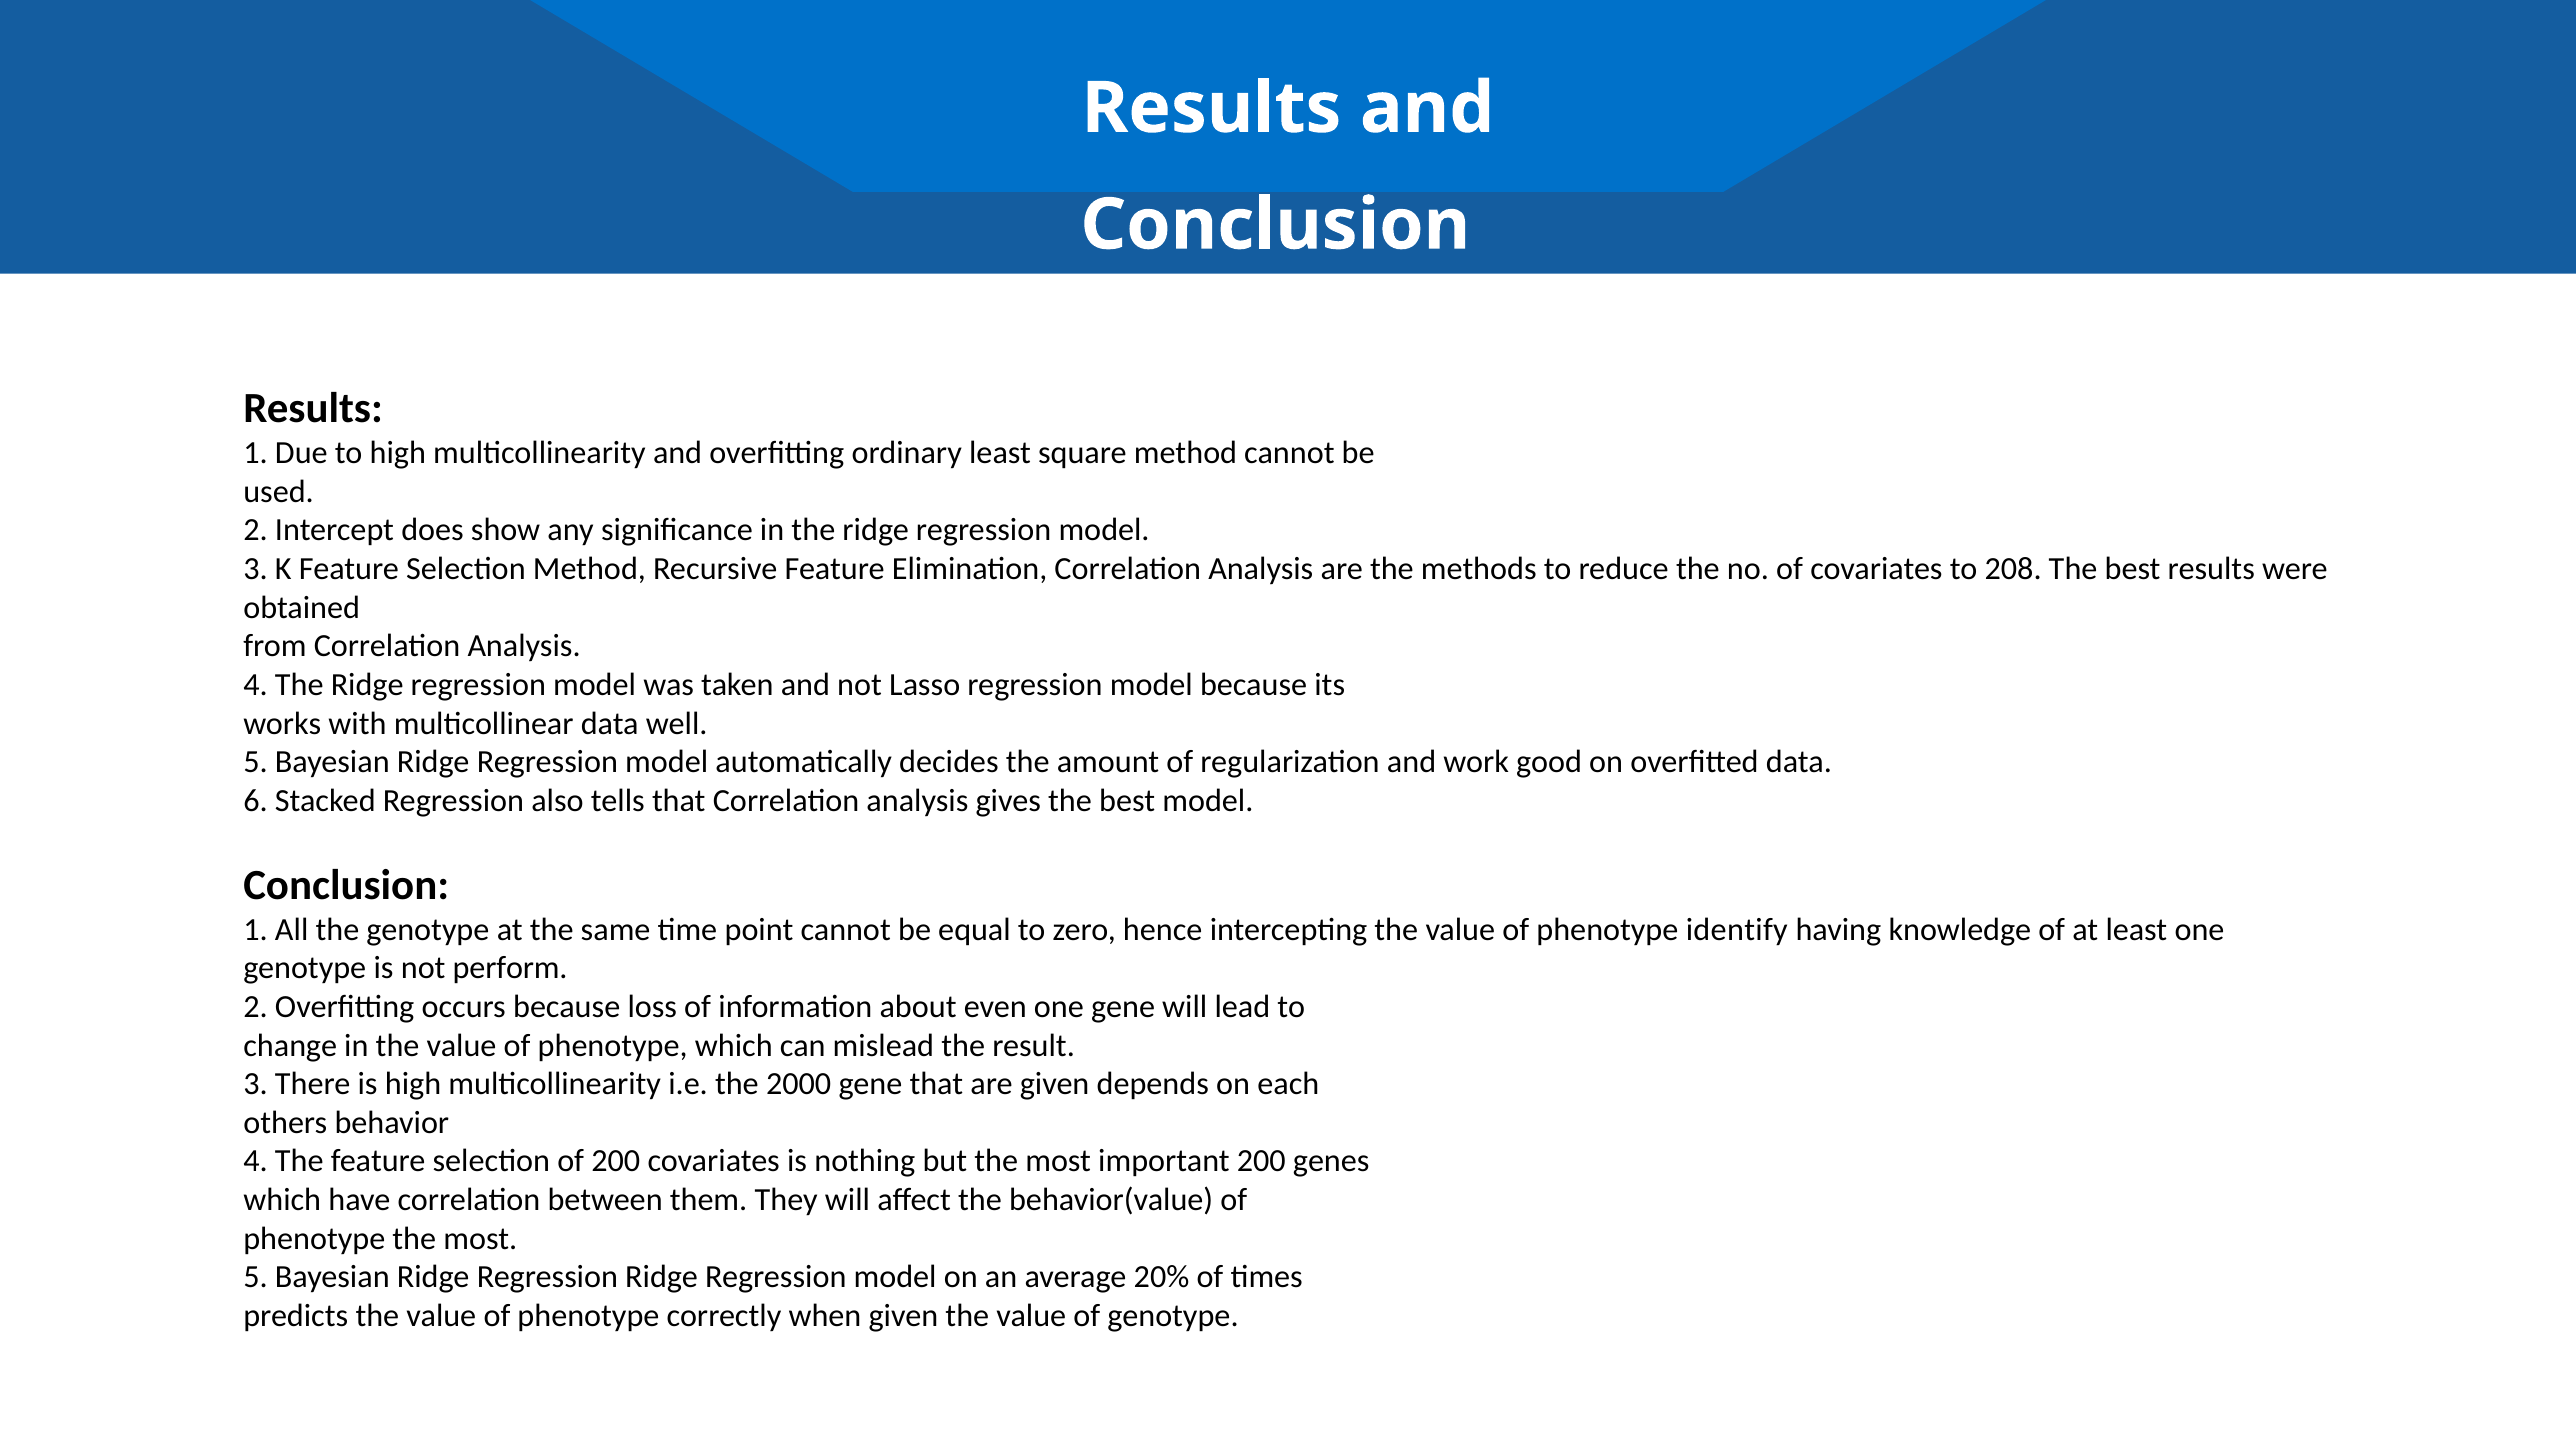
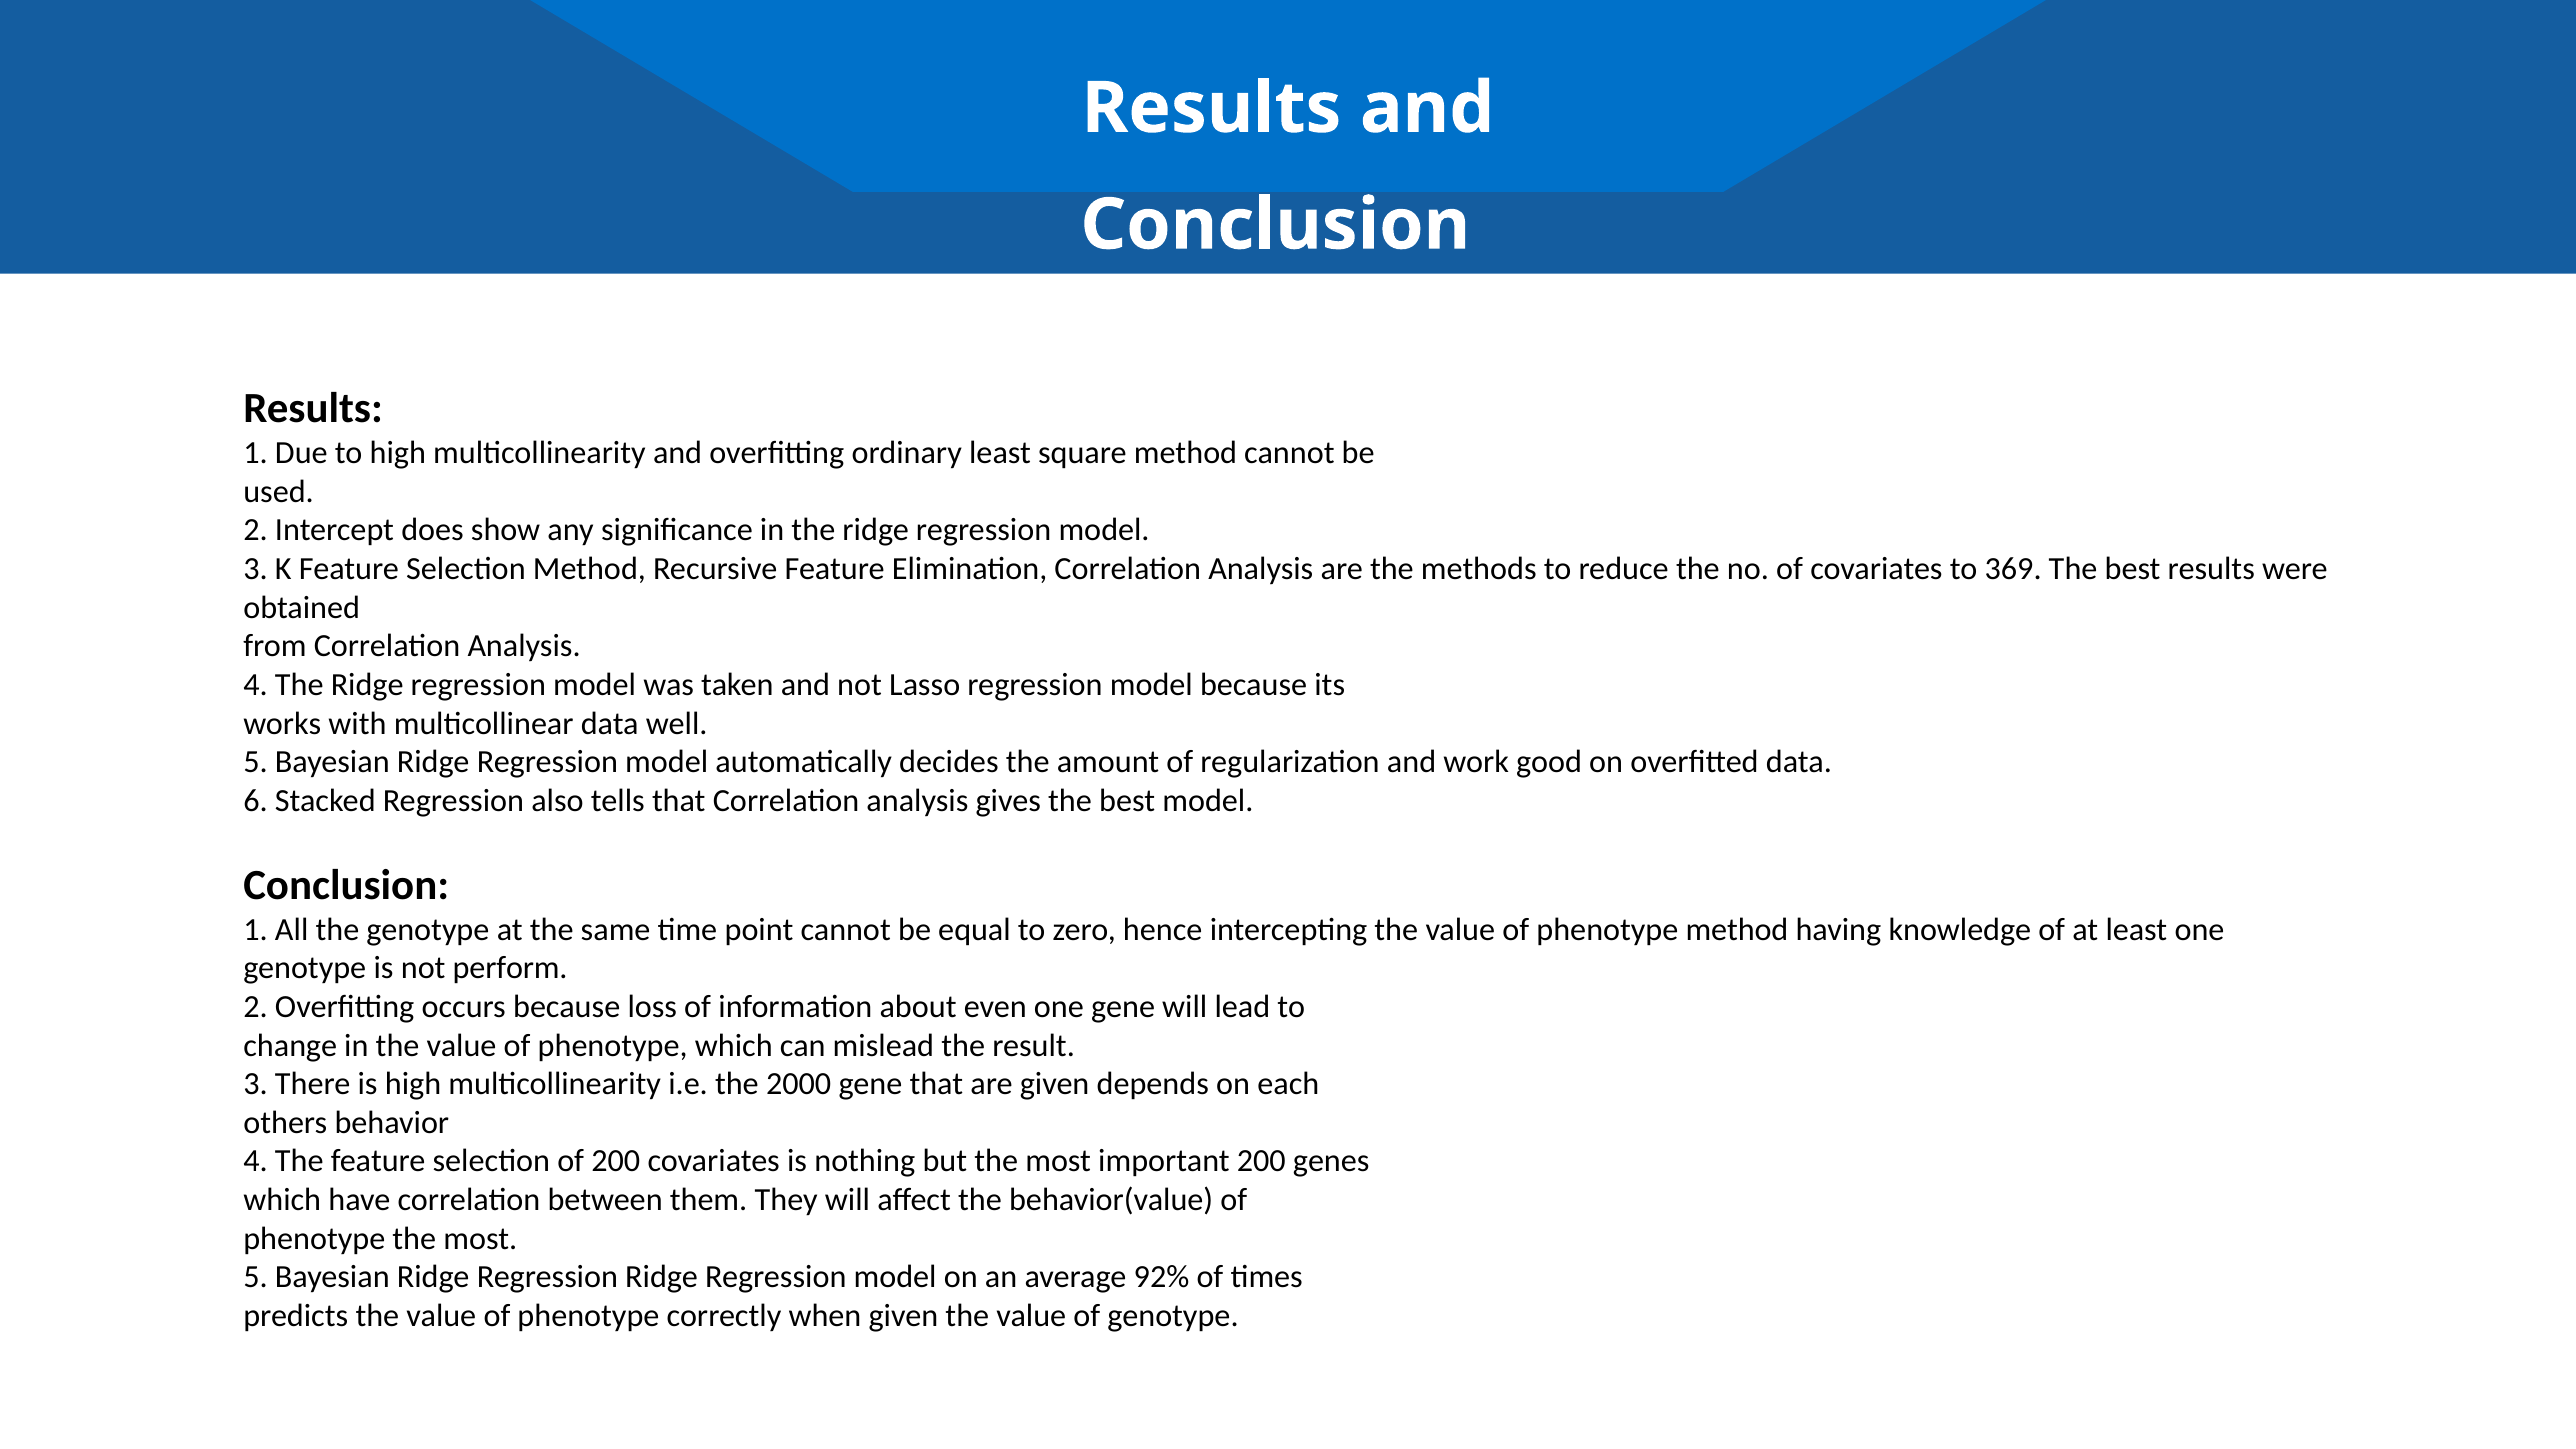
208: 208 -> 369
phenotype identify: identify -> method
20%: 20% -> 92%
